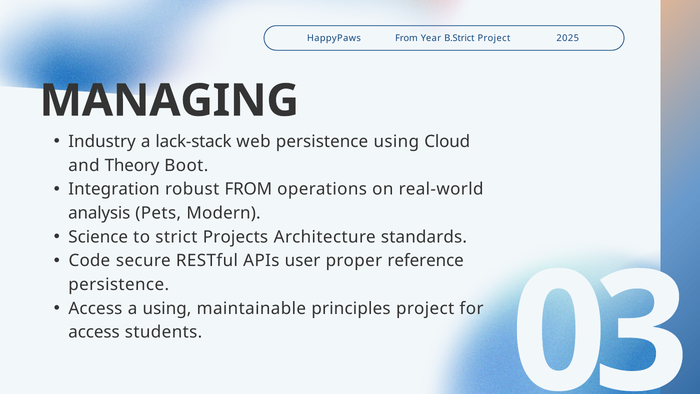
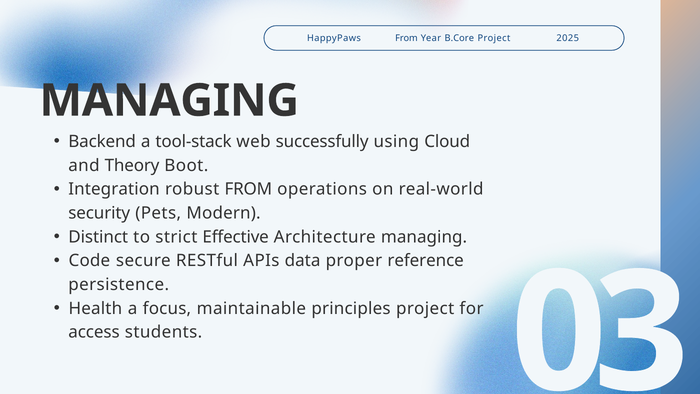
B.Strict: B.Strict -> B.Core
Industry: Industry -> Backend
lack-stack: lack-stack -> tool-stack
web persistence: persistence -> successfully
analysis: analysis -> security
Science: Science -> Distinct
Projects: Projects -> Effective
Architecture standards: standards -> managing
user: user -> data
Access at (95, 308): Access -> Health
a using: using -> focus
